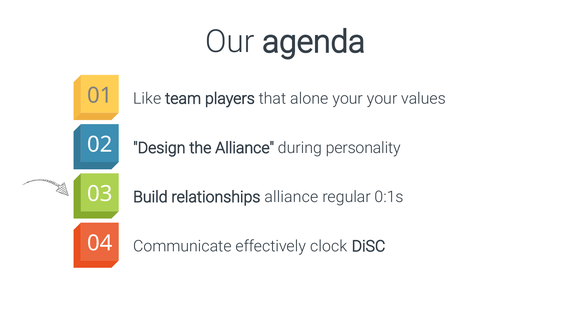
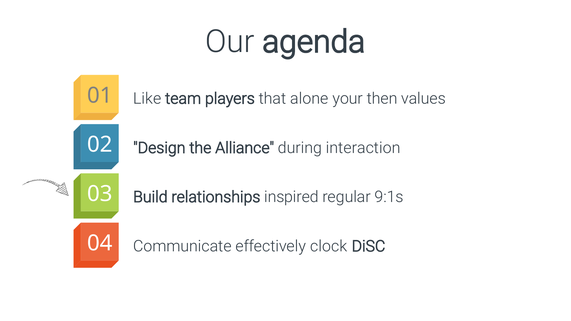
your your: your -> then
personality: personality -> interaction
relationships alliance: alliance -> inspired
0:1s: 0:1s -> 9:1s
